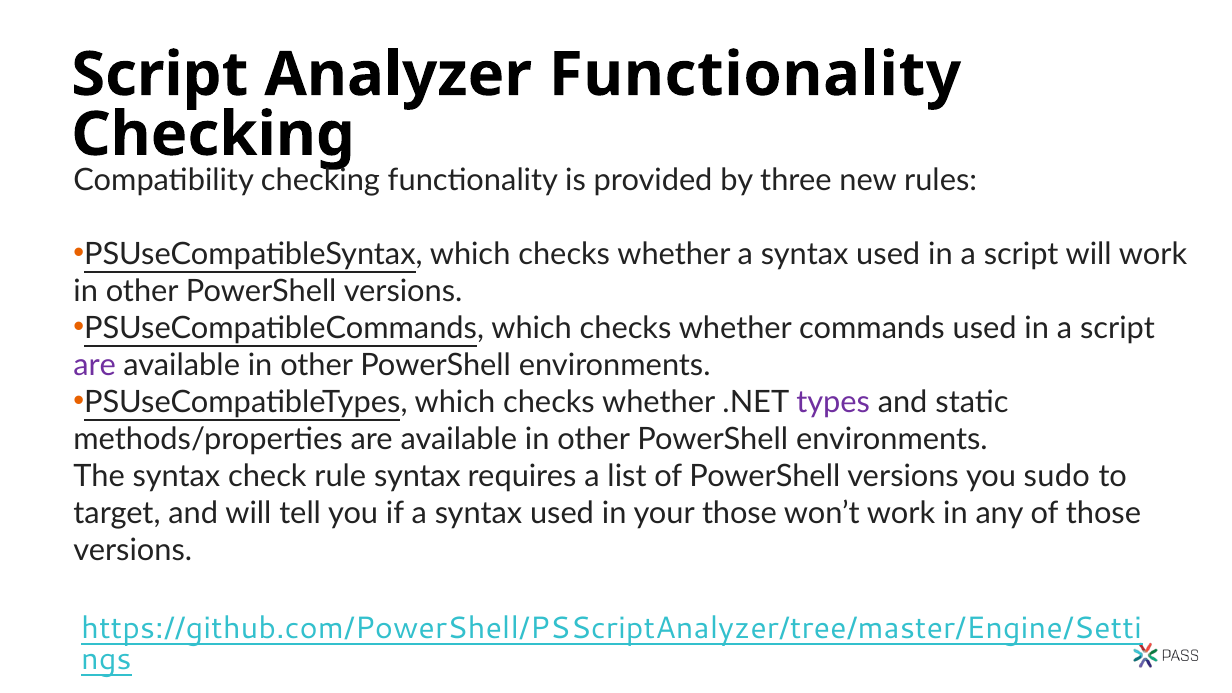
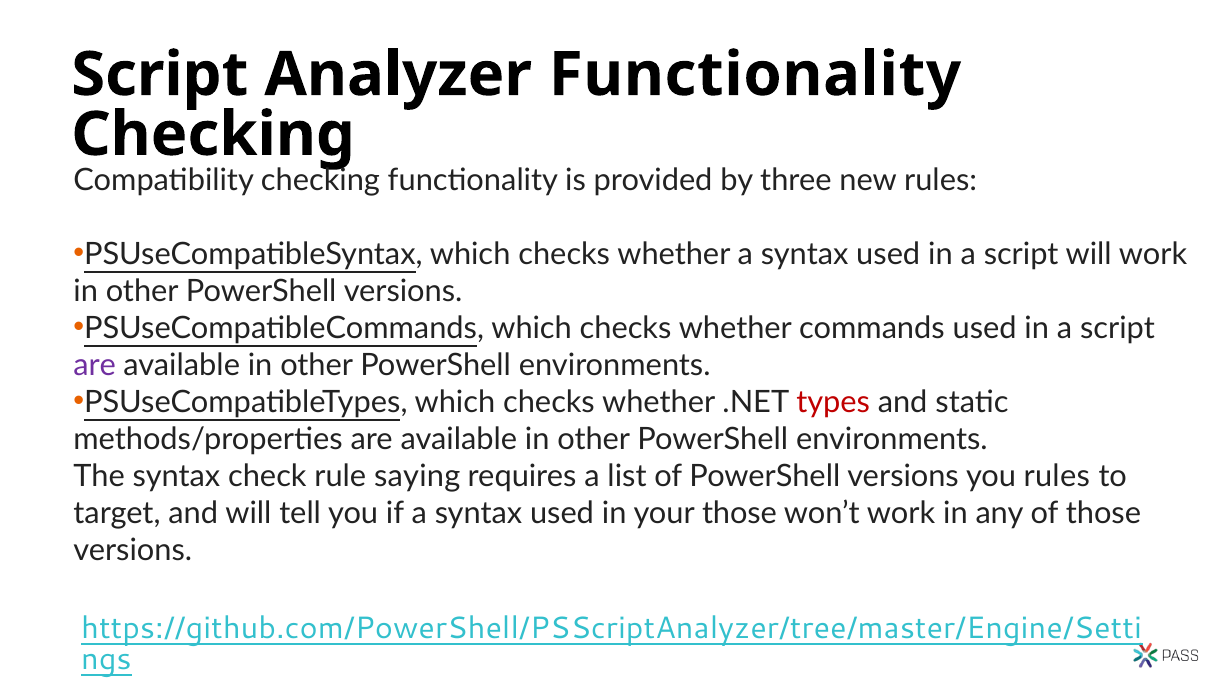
types colour: purple -> red
rule syntax: syntax -> saying
you sudo: sudo -> rules
